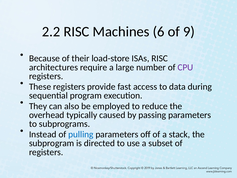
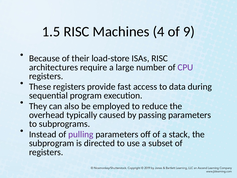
2.2: 2.2 -> 1.5
6: 6 -> 4
pulling colour: blue -> purple
